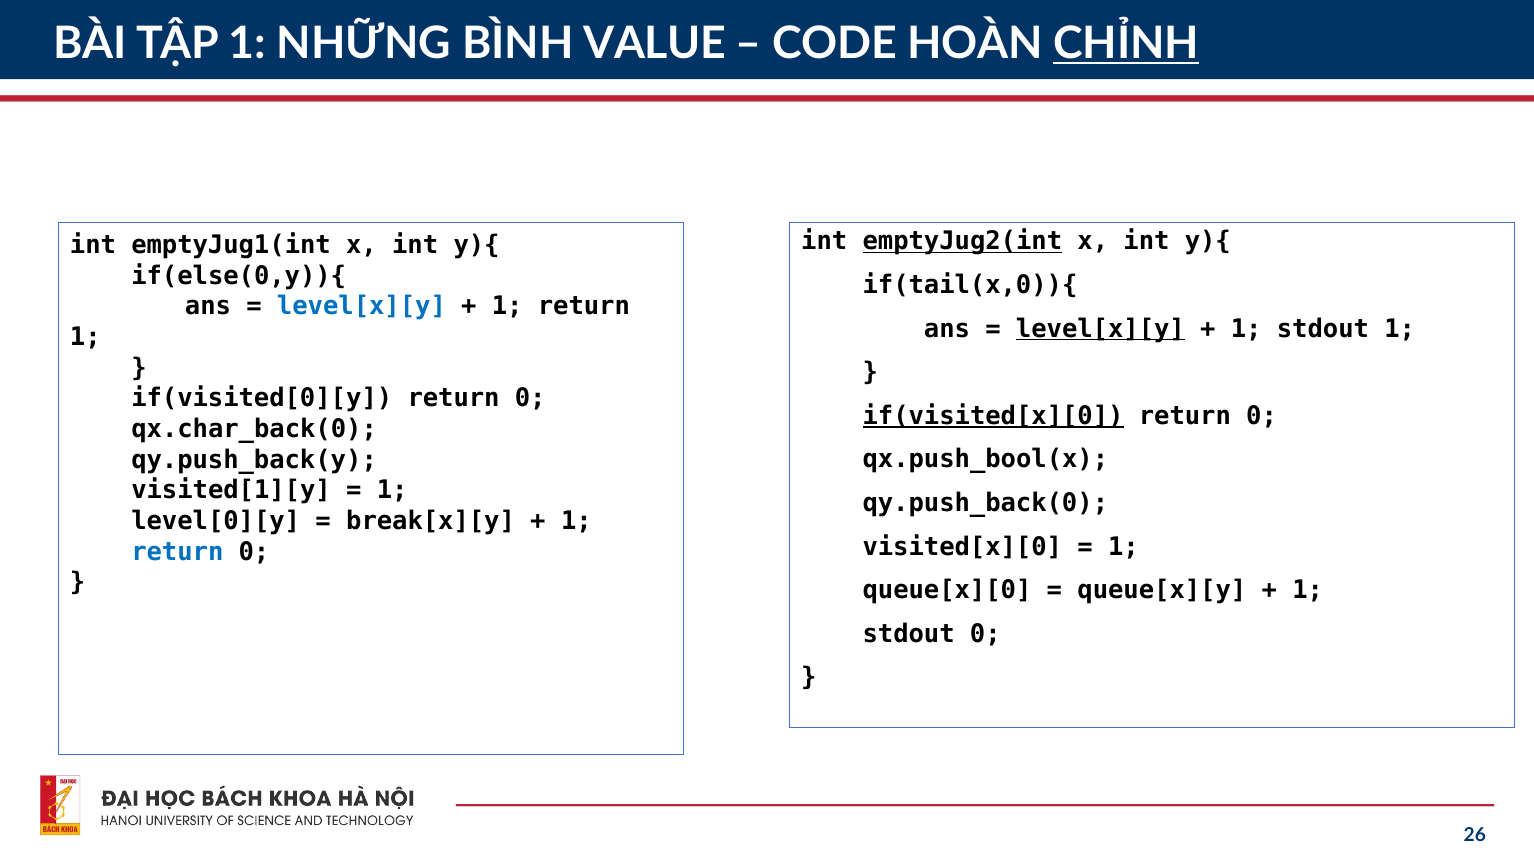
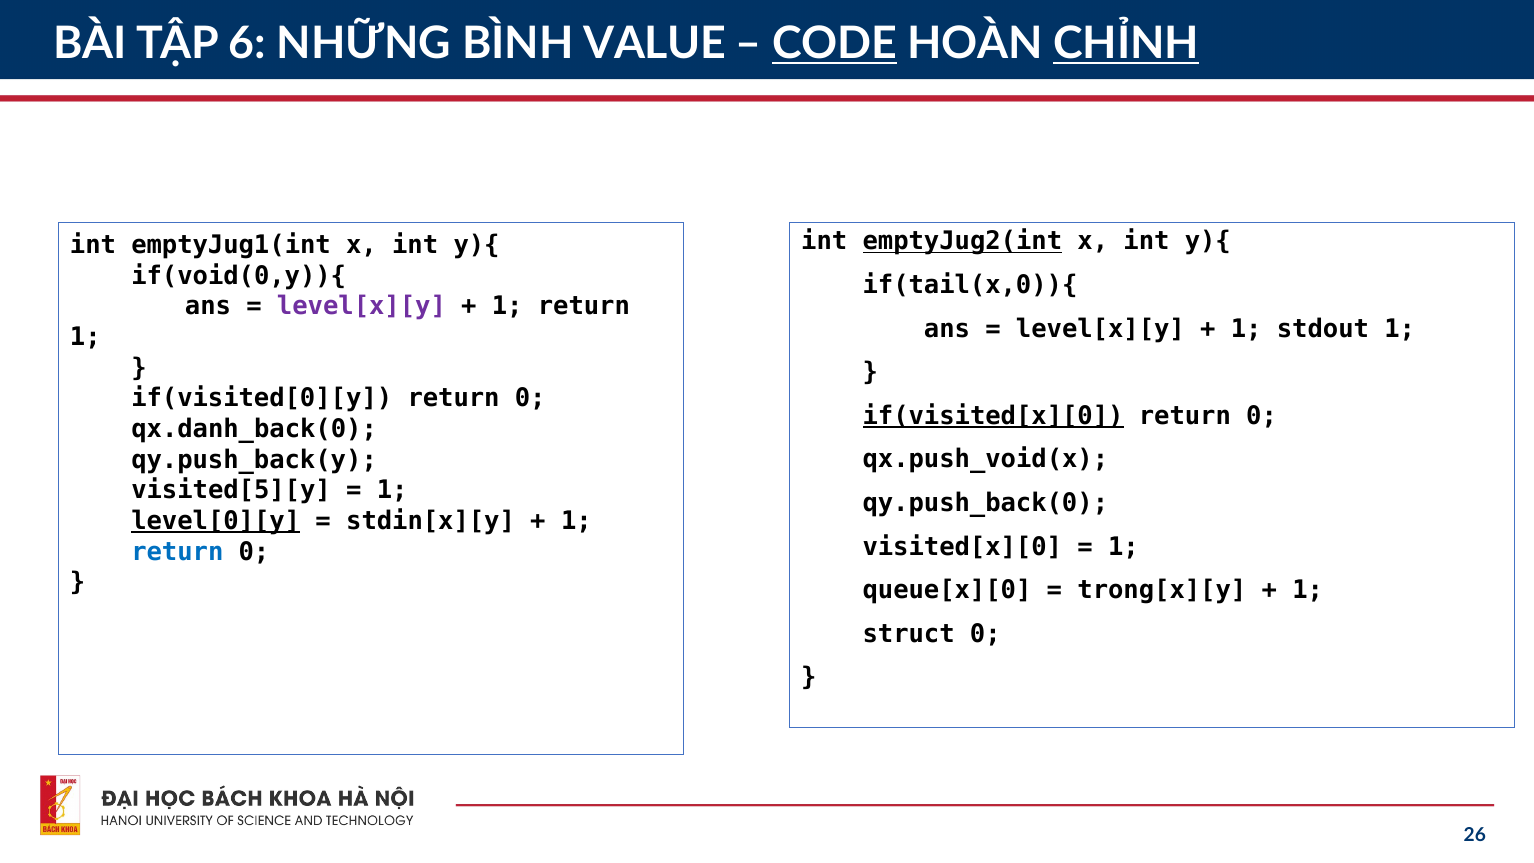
TẬP 1: 1 -> 6
CODE underline: none -> present
if(else(0,y)){: if(else(0,y)){ -> if(void(0,y)){
level[x][y at (361, 306) colour: blue -> purple
level[x][y at (1100, 329) underline: present -> none
qx.char_back(0: qx.char_back(0 -> qx.danh_back(0
qx.push_bool(x: qx.push_bool(x -> qx.push_void(x
visited[1][y: visited[1][y -> visited[5][y
level[0][y underline: none -> present
break[x][y: break[x][y -> stdin[x][y
queue[x][y: queue[x][y -> trong[x][y
stdout at (909, 634): stdout -> struct
